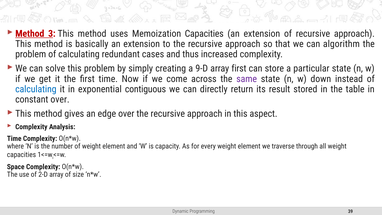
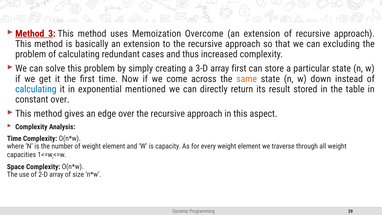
Memoization Capacities: Capacities -> Overcome
algorithm: algorithm -> excluding
9-D: 9-D -> 3-D
same colour: purple -> orange
contiguous: contiguous -> mentioned
